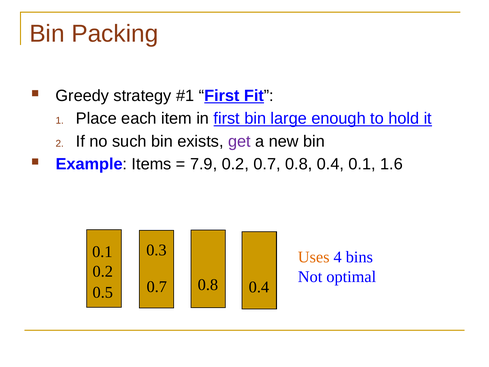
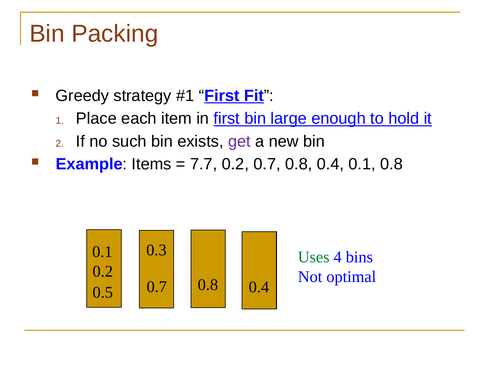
7.9: 7.9 -> 7.7
0.1 1.6: 1.6 -> 0.8
Uses colour: orange -> green
